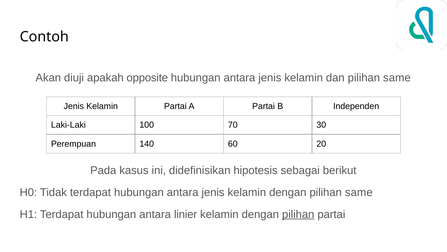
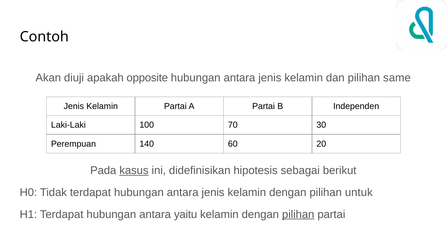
kasus underline: none -> present
dengan pilihan same: same -> untuk
linier: linier -> yaitu
